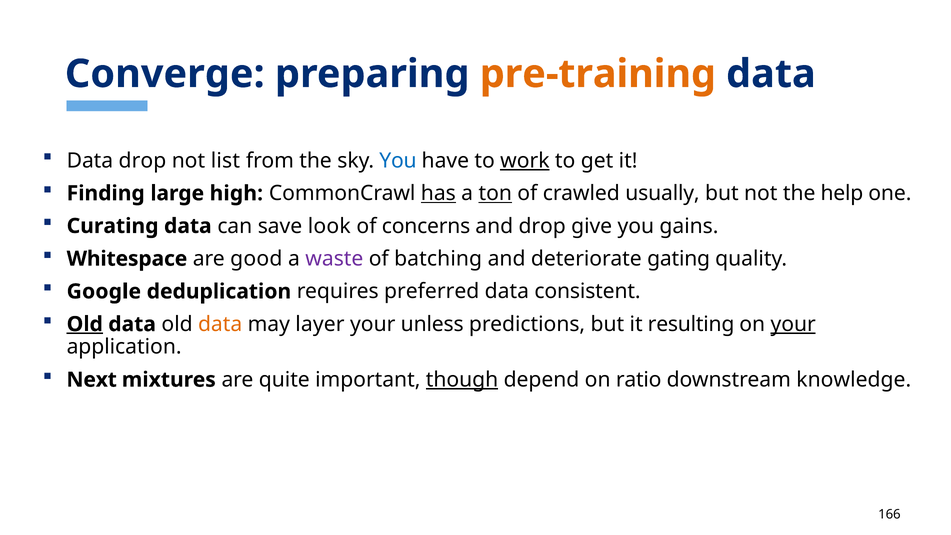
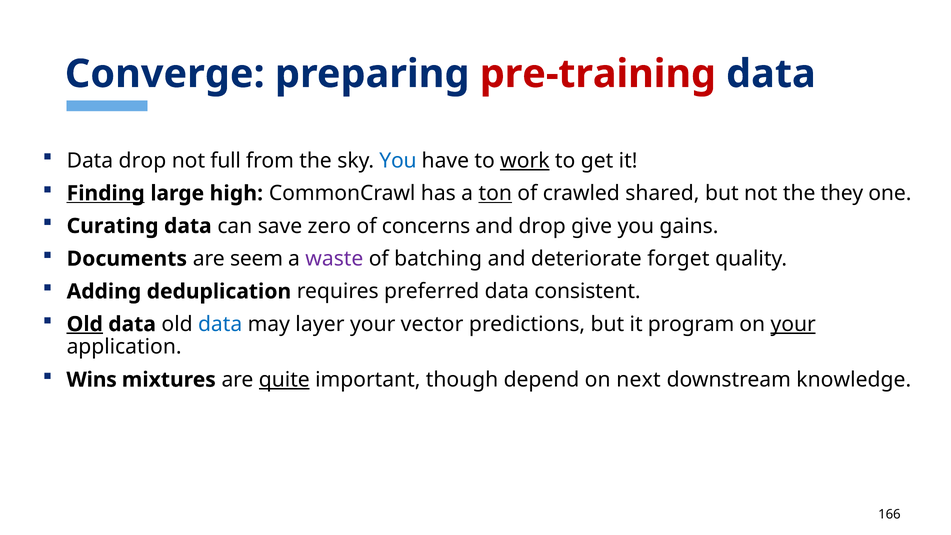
pre-training colour: orange -> red
list: list -> full
Finding underline: none -> present
has underline: present -> none
usually: usually -> shared
help: help -> they
look: look -> zero
Whitespace: Whitespace -> Documents
good: good -> seem
gating: gating -> forget
Google: Google -> Adding
data at (220, 324) colour: orange -> blue
unless: unless -> vector
resulting: resulting -> program
Next: Next -> Wins
quite underline: none -> present
though underline: present -> none
ratio: ratio -> next
